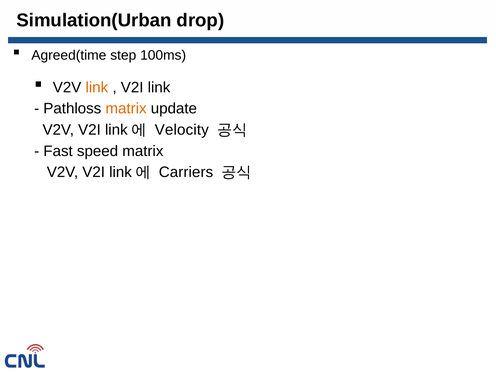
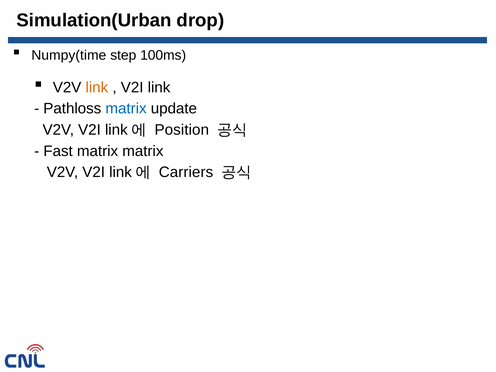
Agreed(time: Agreed(time -> Numpy(time
matrix at (126, 109) colour: orange -> blue
Velocity: Velocity -> Position
Fast speed: speed -> matrix
